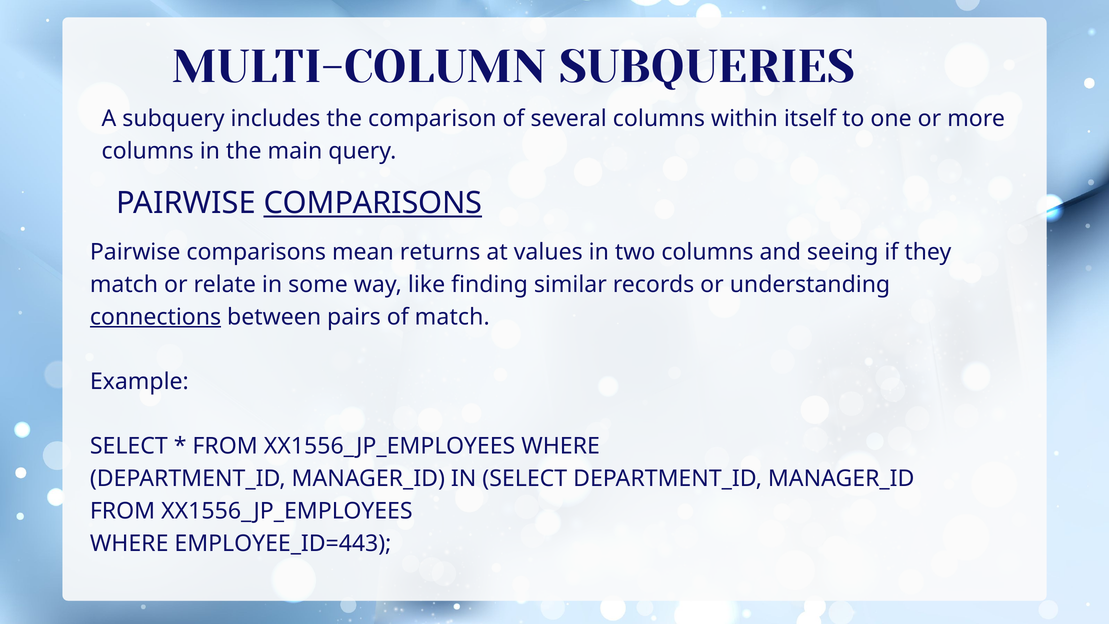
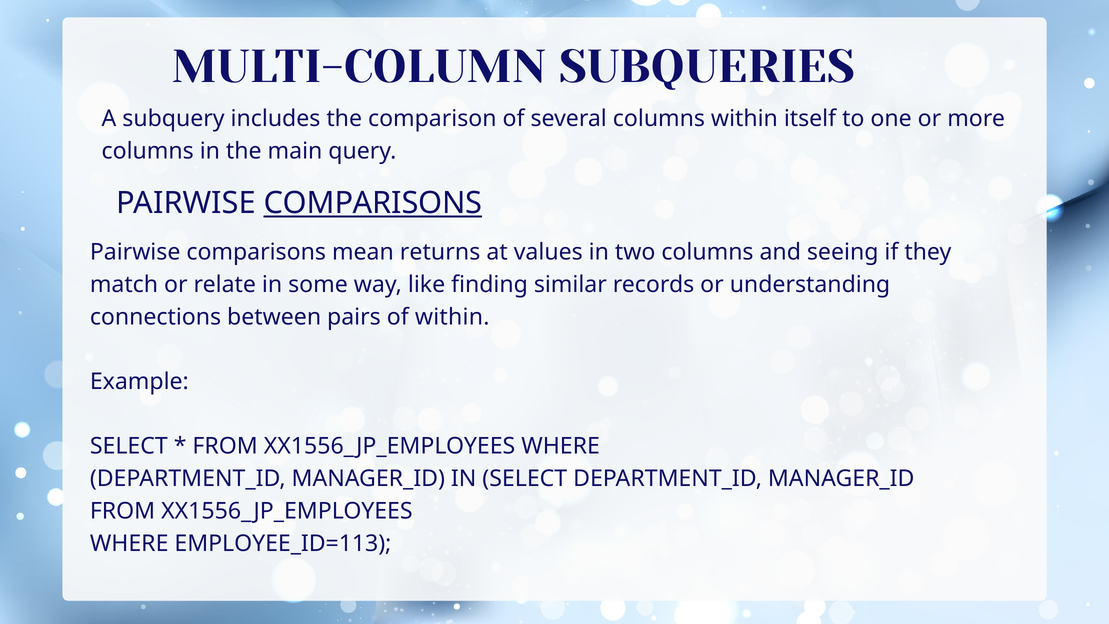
connections underline: present -> none
of match: match -> within
EMPLOYEE_ID=443: EMPLOYEE_ID=443 -> EMPLOYEE_ID=113
